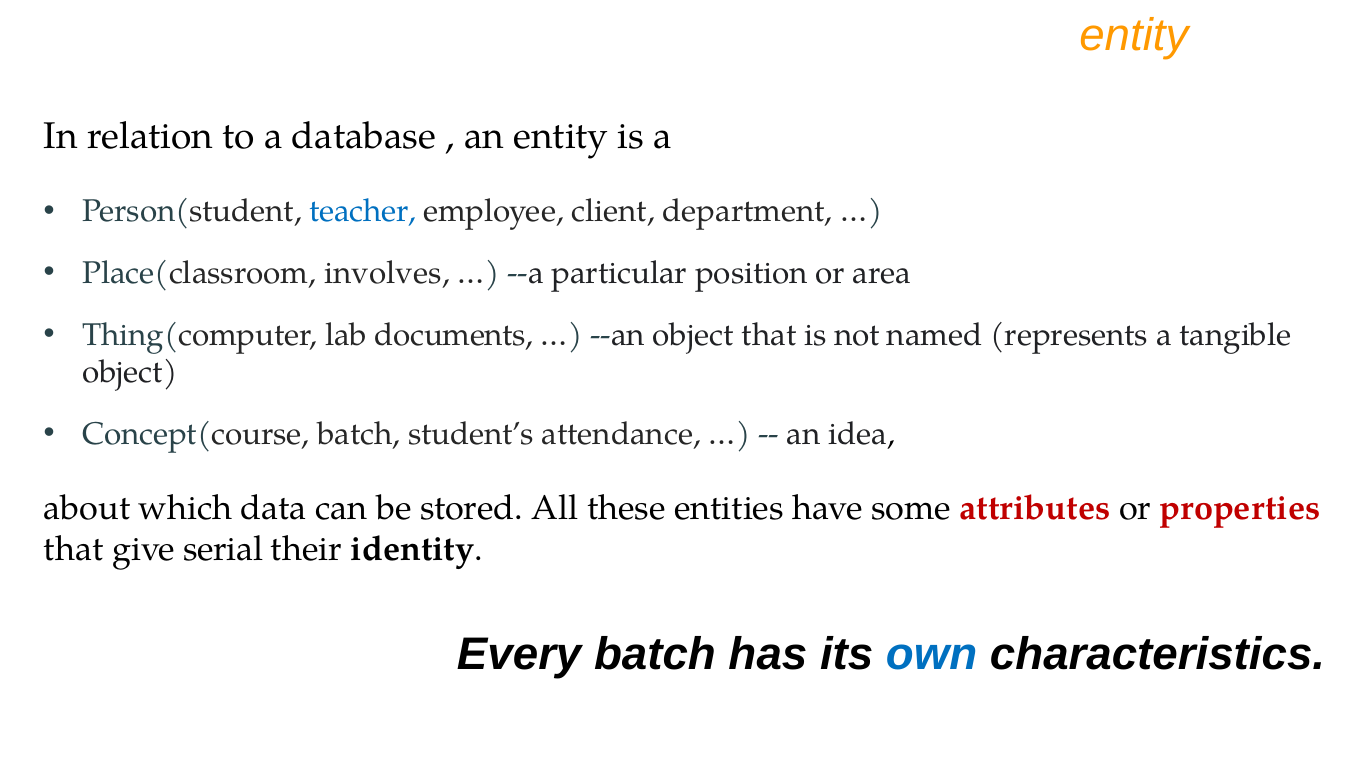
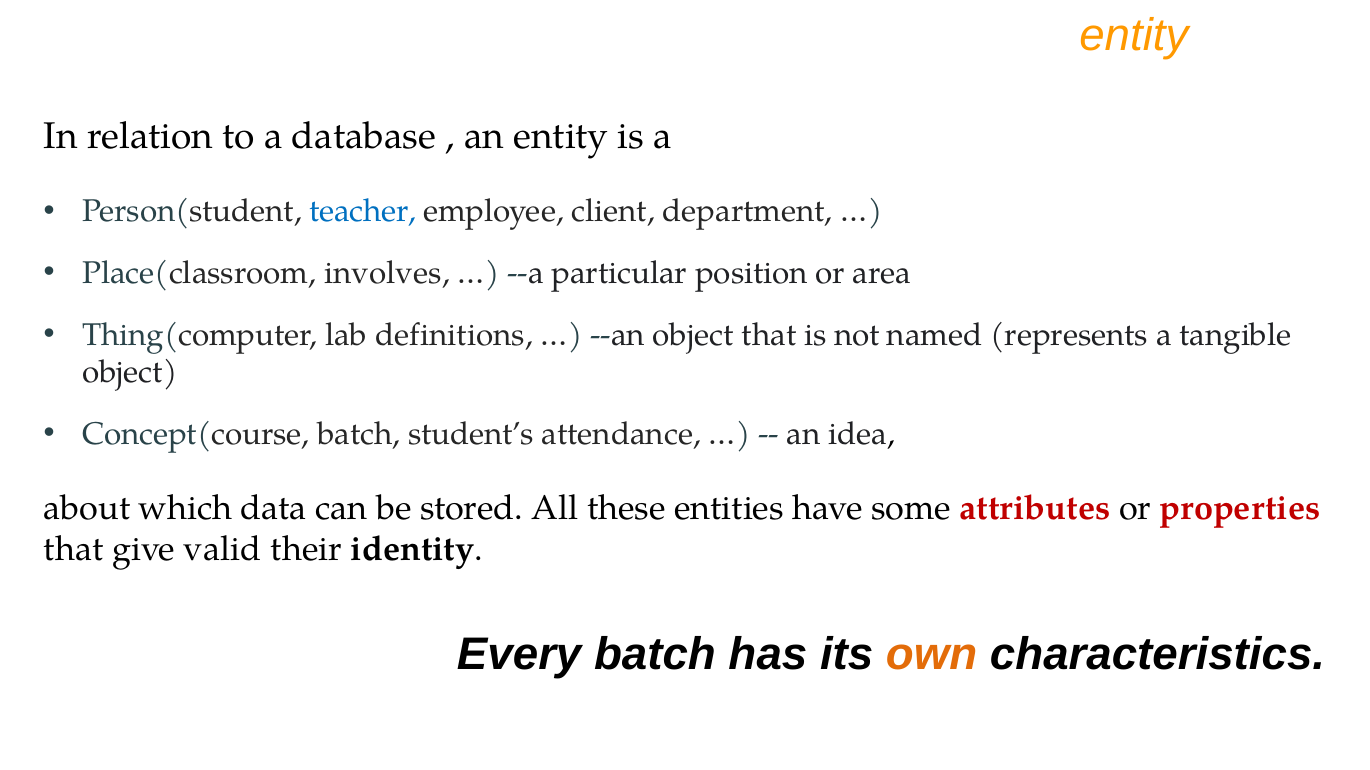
documents: documents -> definitions
serial: serial -> valid
own colour: blue -> orange
